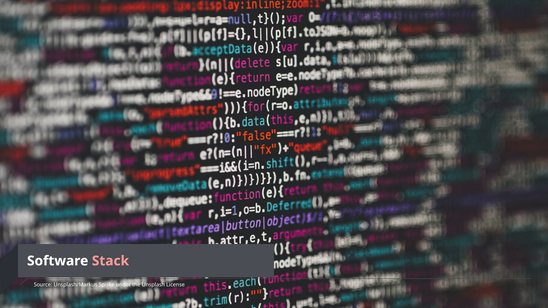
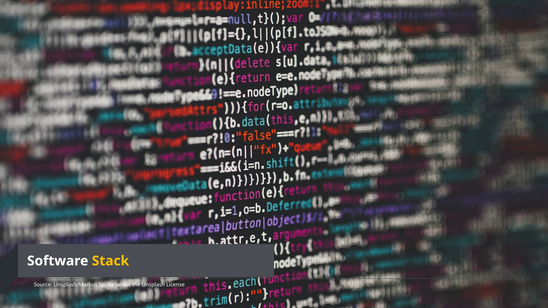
Stack colour: pink -> yellow
